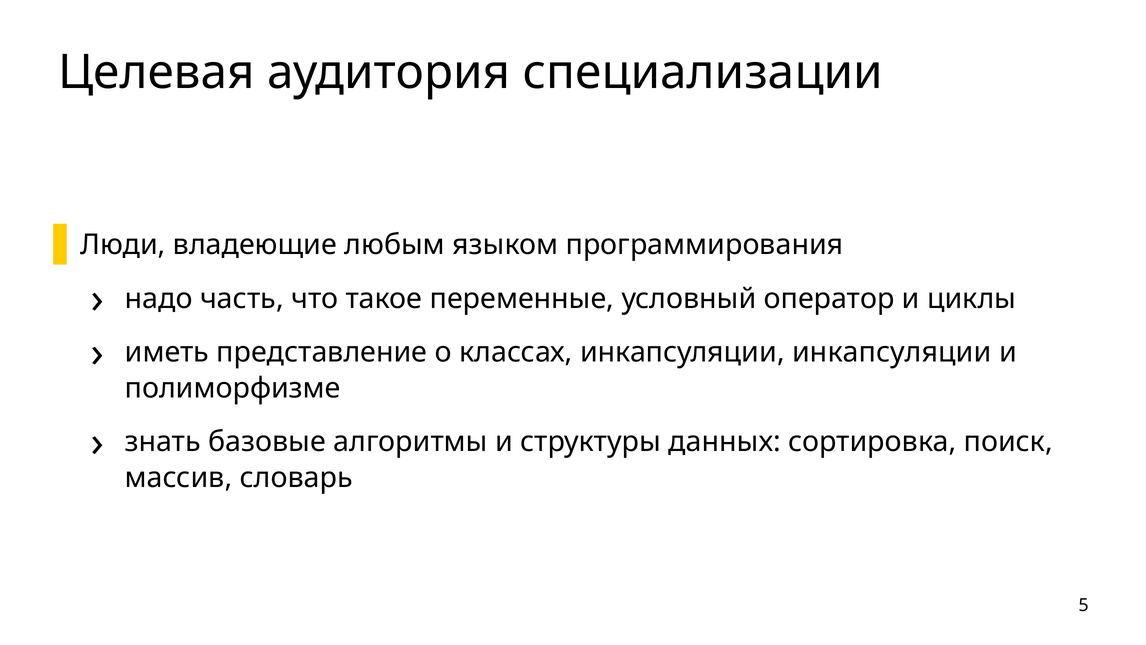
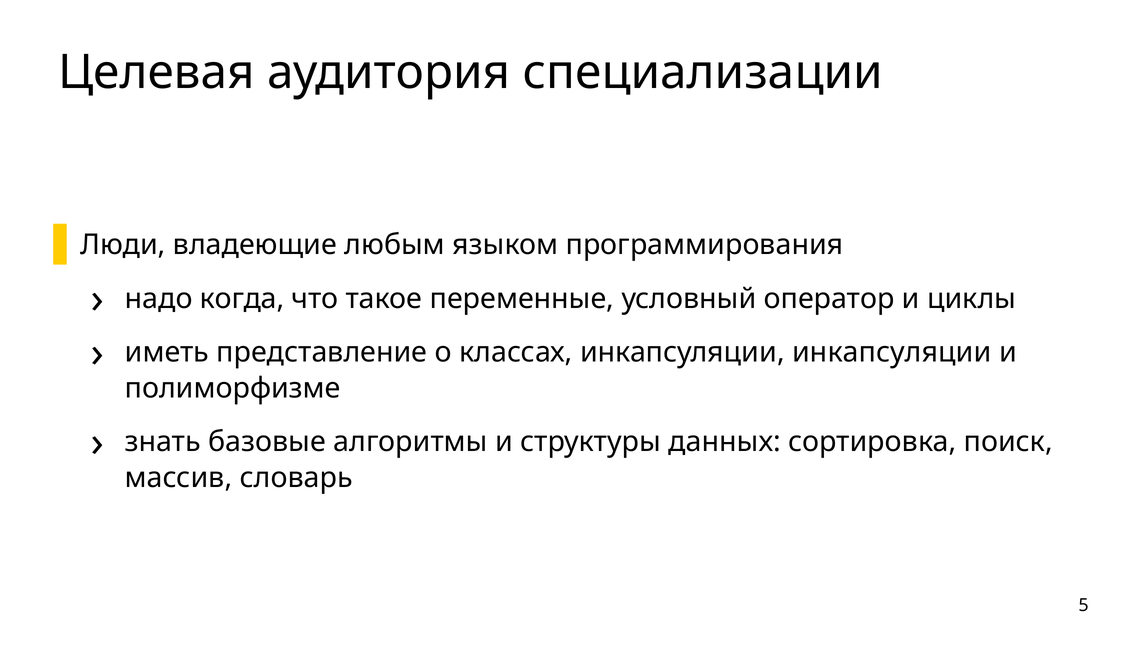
часть: часть -> когда
